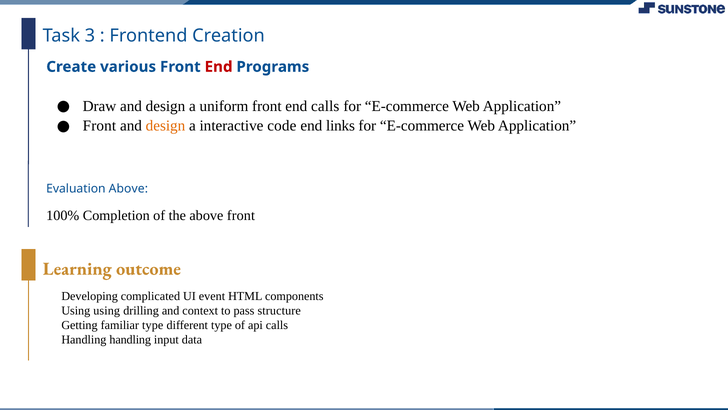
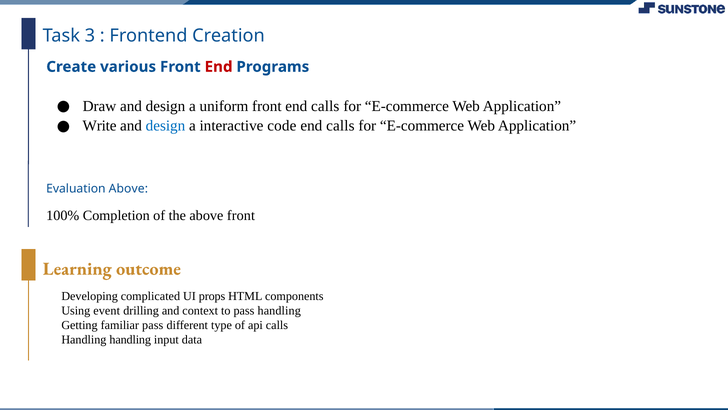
Front at (99, 126): Front -> Write
design at (165, 126) colour: orange -> blue
links at (341, 126): links -> calls
event: event -> props
using: using -> event
pass structure: structure -> handling
familiar type: type -> pass
